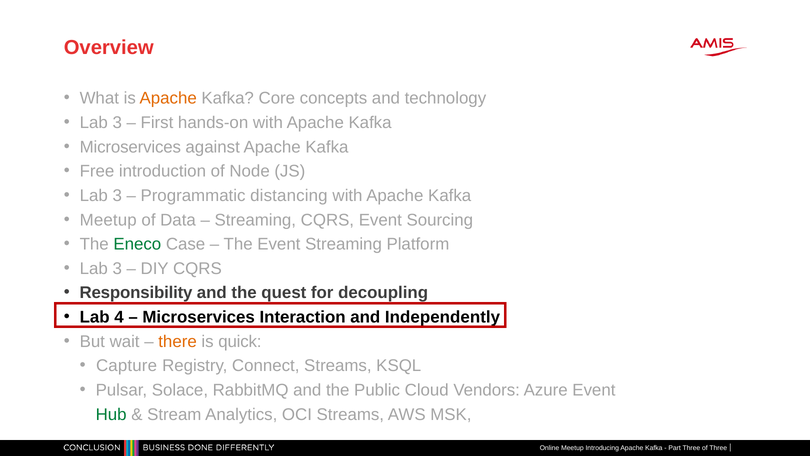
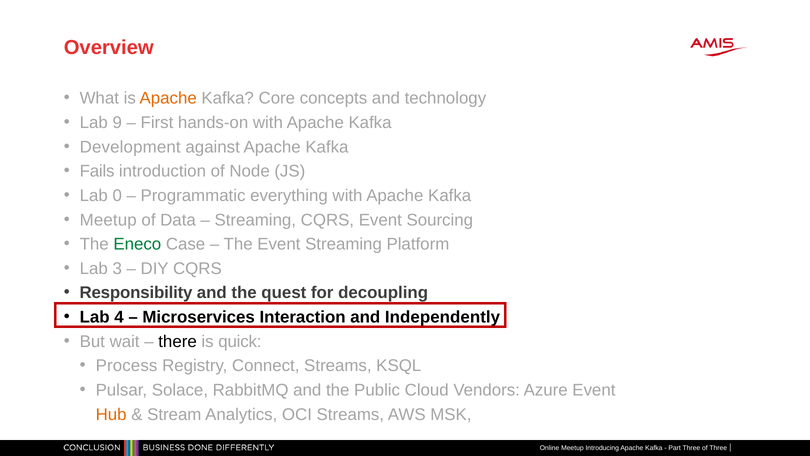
3 at (117, 123): 3 -> 9
Microservices at (130, 147): Microservices -> Development
Free: Free -> Fails
3 at (117, 195): 3 -> 0
distancing: distancing -> everything
there colour: orange -> black
Capture: Capture -> Process
Hub colour: green -> orange
